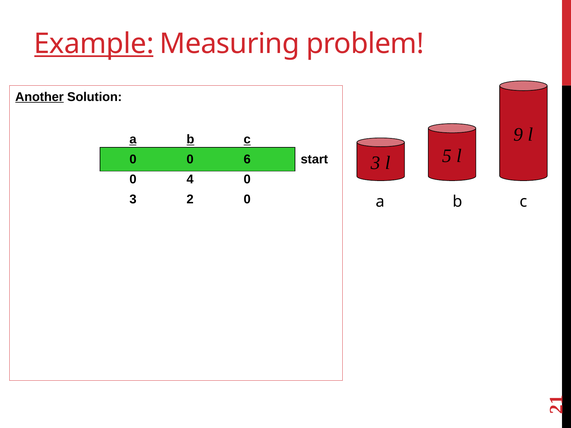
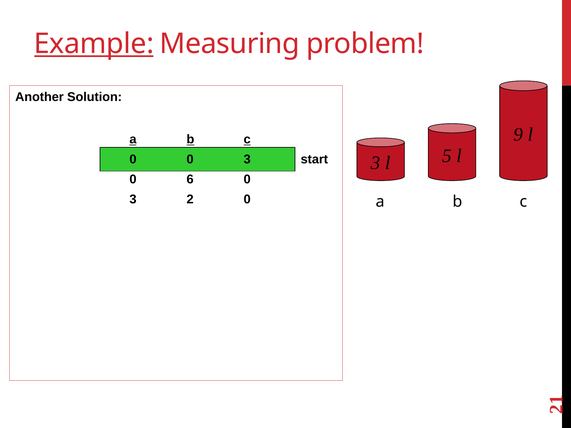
Another underline: present -> none
0 0 6: 6 -> 3
4 at (190, 179): 4 -> 6
